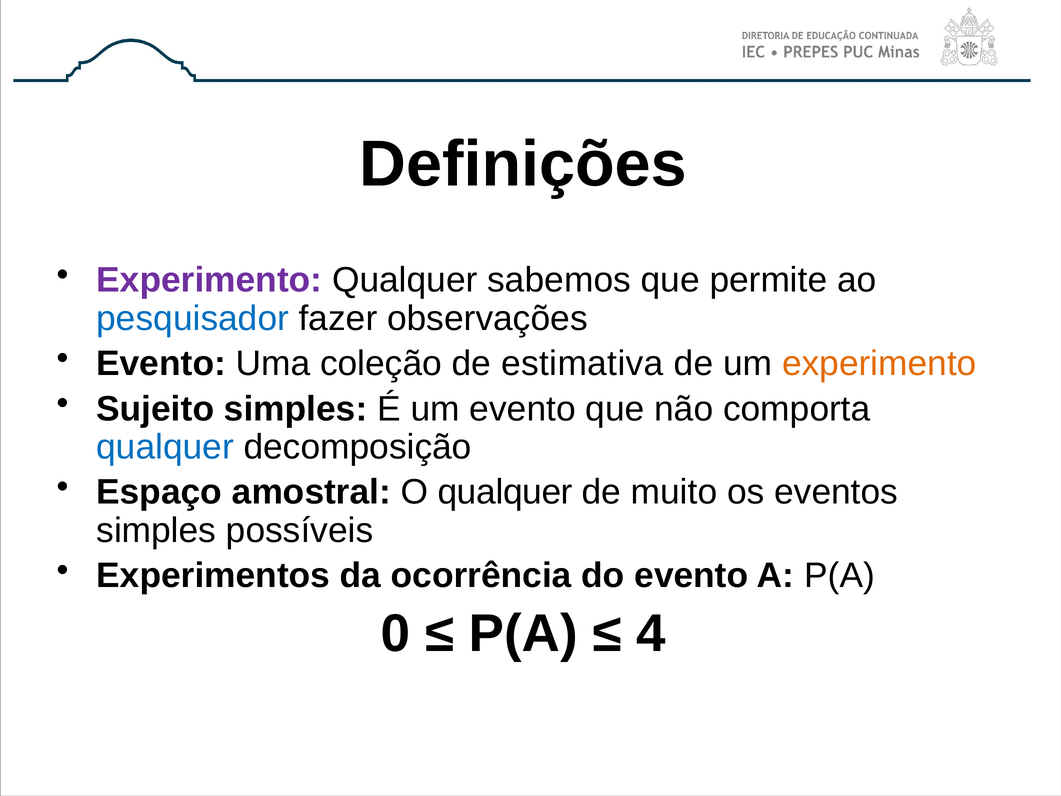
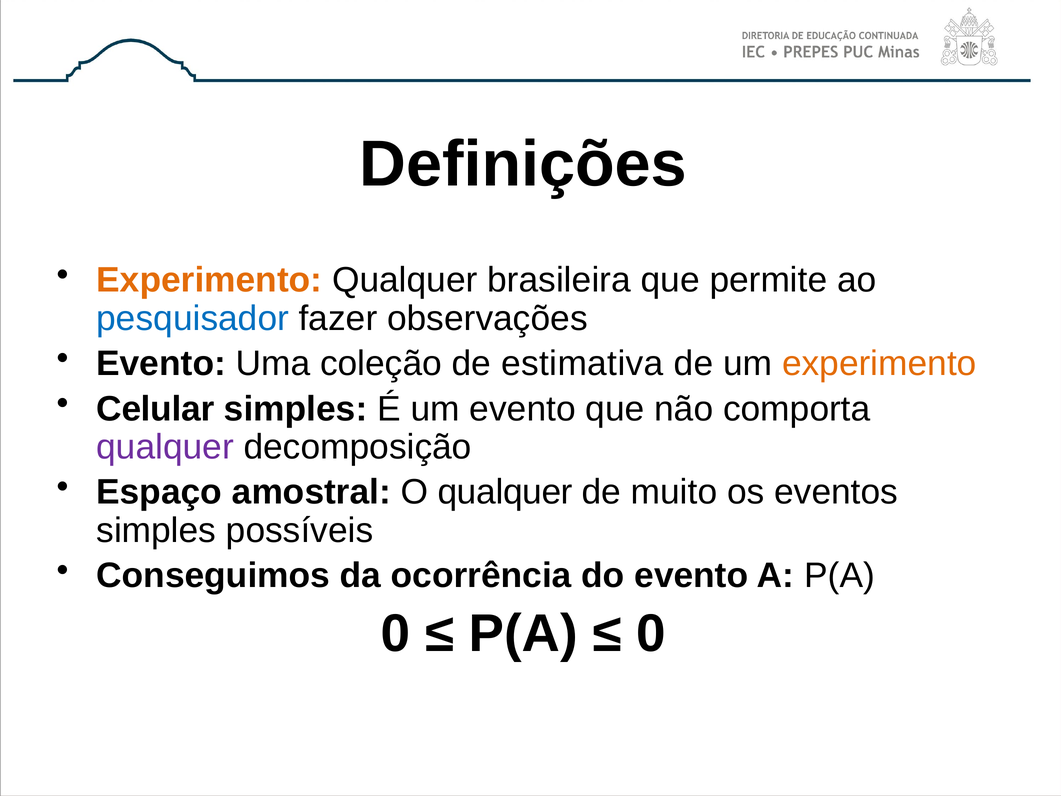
Experimento at (209, 280) colour: purple -> orange
sabemos: sabemos -> brasileira
Sujeito: Sujeito -> Celular
qualquer at (165, 447) colour: blue -> purple
Experimentos: Experimentos -> Conseguimos
4 at (651, 634): 4 -> 0
